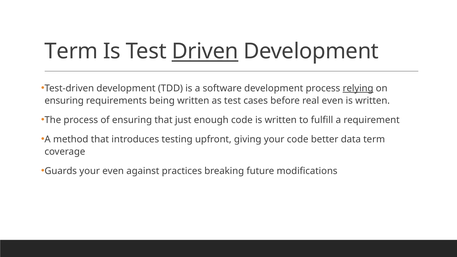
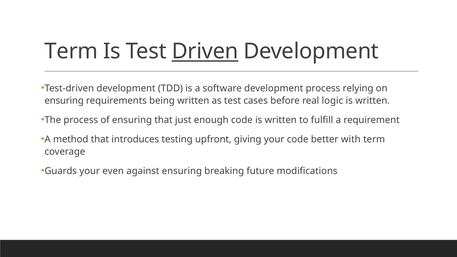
relying underline: present -> none
real even: even -> logic
data: data -> with
against practices: practices -> ensuring
